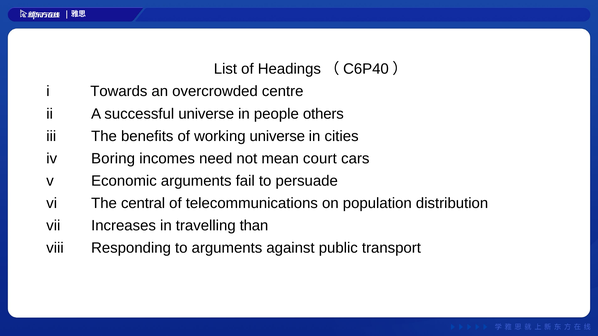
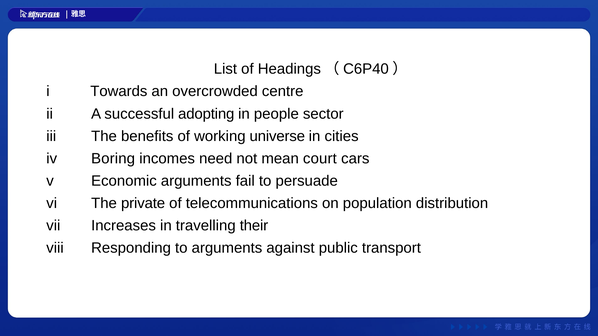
successful universe: universe -> adopting
others: others -> sector
central: central -> private
than: than -> their
